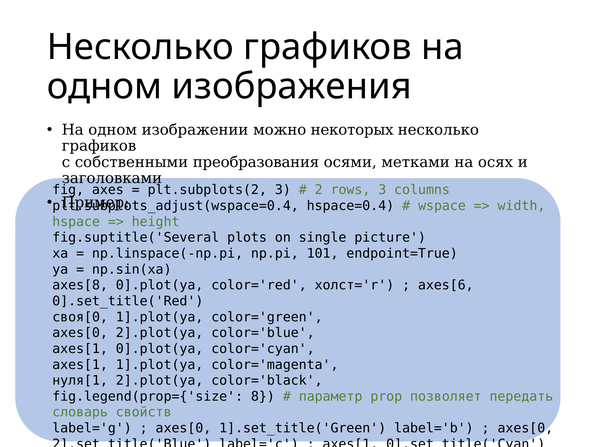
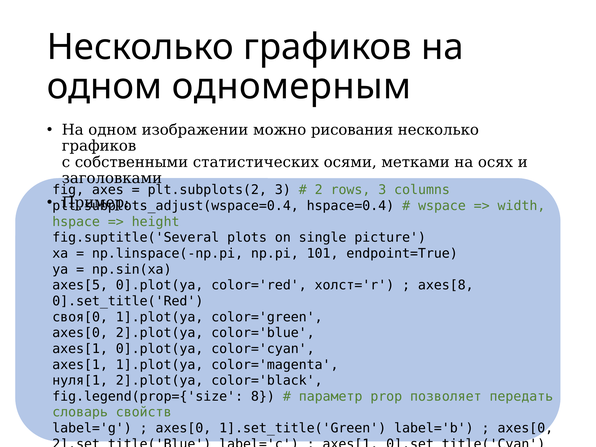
изображения: изображения -> одномерным
некоторых: некоторых -> рисования
преобразования: преобразования -> статистических
axes[8: axes[8 -> axes[5
axes[6: axes[6 -> axes[8
